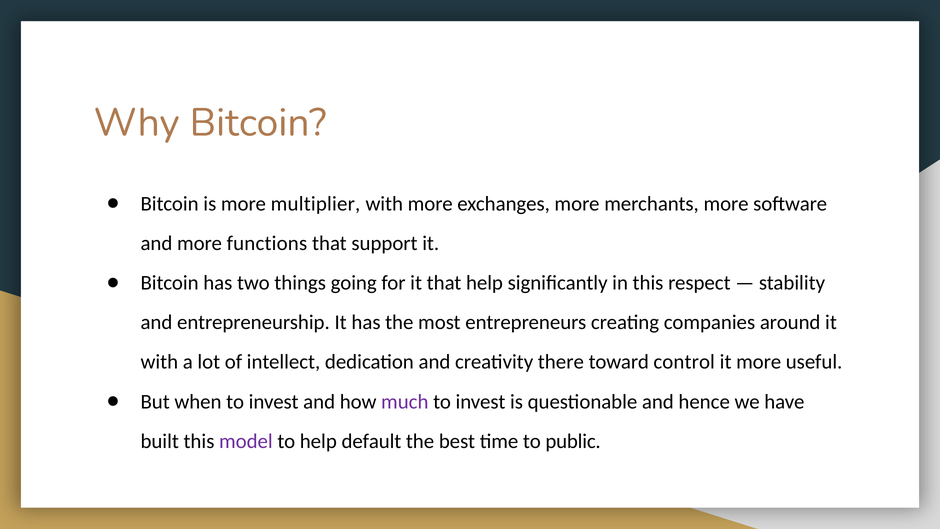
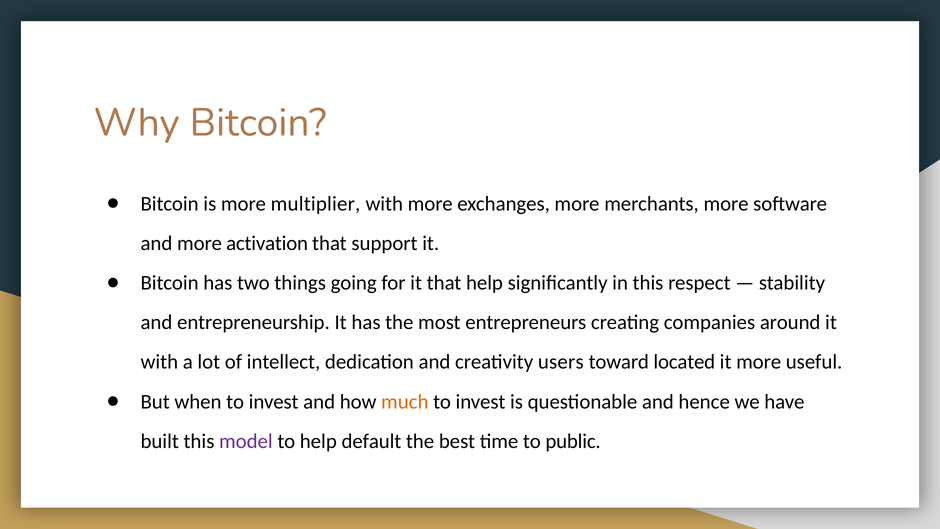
functions: functions -> activation
there: there -> users
control: control -> located
much colour: purple -> orange
